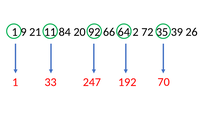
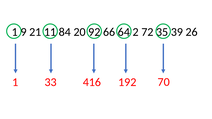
247: 247 -> 416
